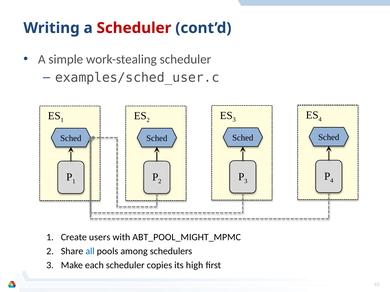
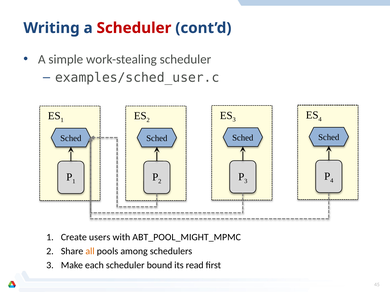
all colour: blue -> orange
copies: copies -> bound
high: high -> read
